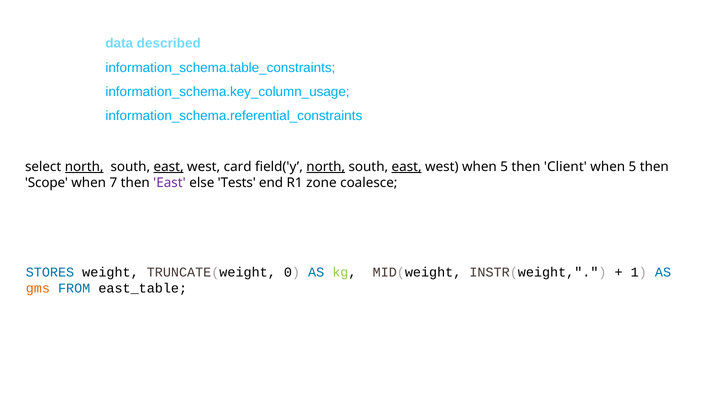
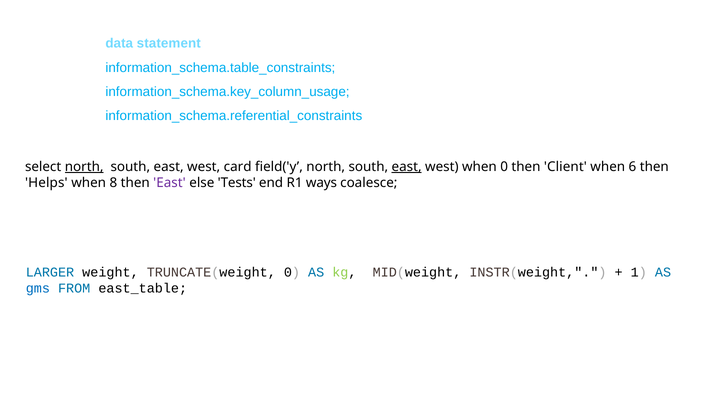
described: described -> statement
east at (169, 167) underline: present -> none
north at (326, 167) underline: present -> none
west when 5: 5 -> 0
5 at (632, 167): 5 -> 6
Scope: Scope -> Helps
7: 7 -> 8
zone: zone -> ways
STORES: STORES -> LARGER
gms colour: orange -> blue
